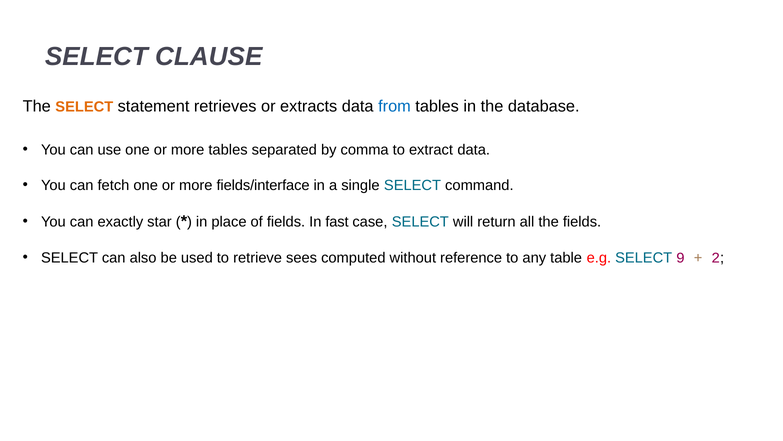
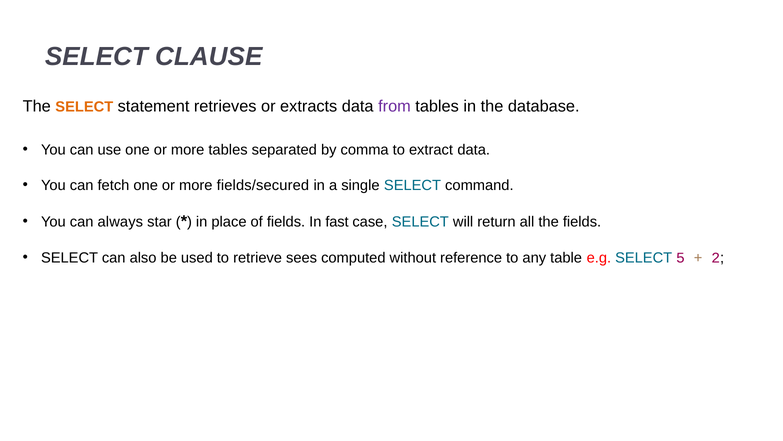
from colour: blue -> purple
fields/interface: fields/interface -> fields/secured
exactly: exactly -> always
9: 9 -> 5
